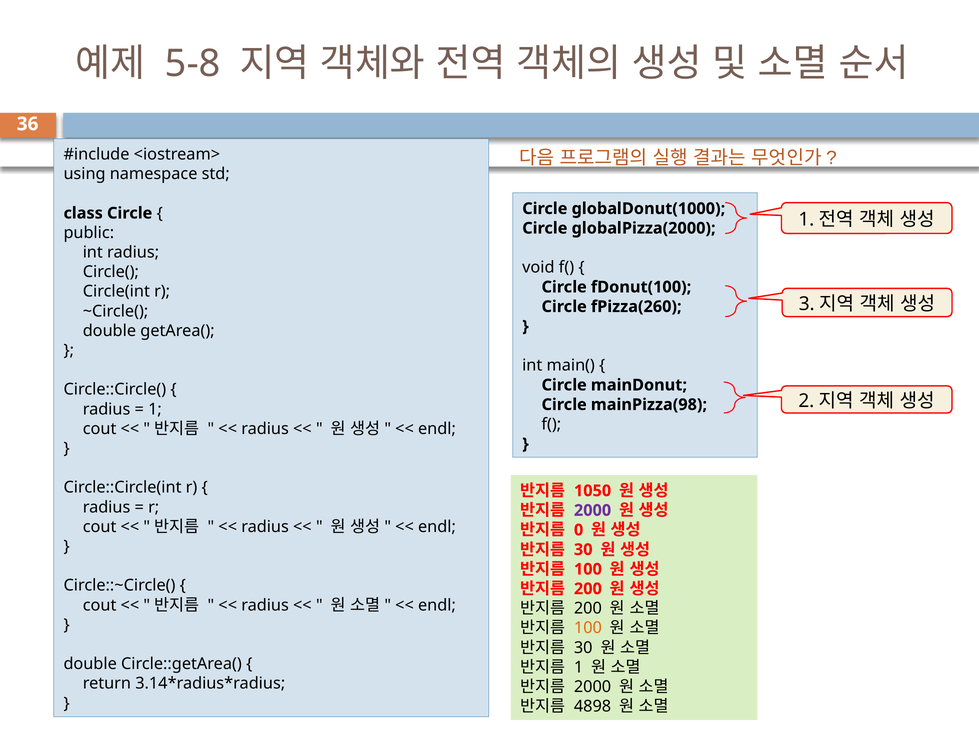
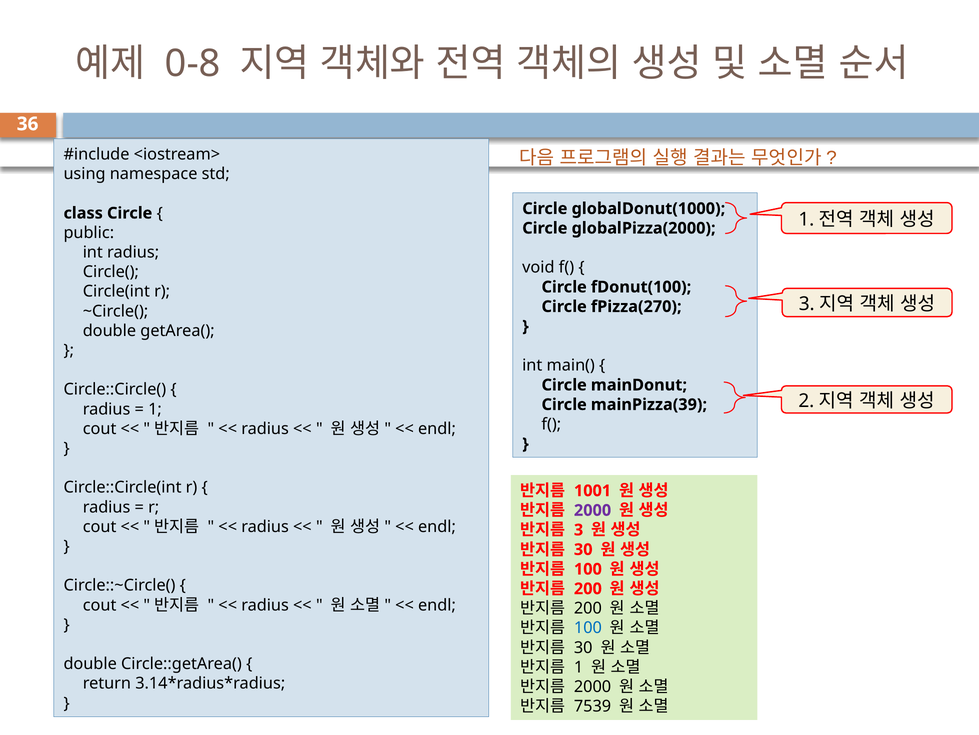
5-8: 5-8 -> 0-8
fPizza(260: fPizza(260 -> fPizza(270
mainPizza(98: mainPizza(98 -> mainPizza(39
1050: 1050 -> 1001
0: 0 -> 3
100 at (588, 627) colour: orange -> blue
4898: 4898 -> 7539
